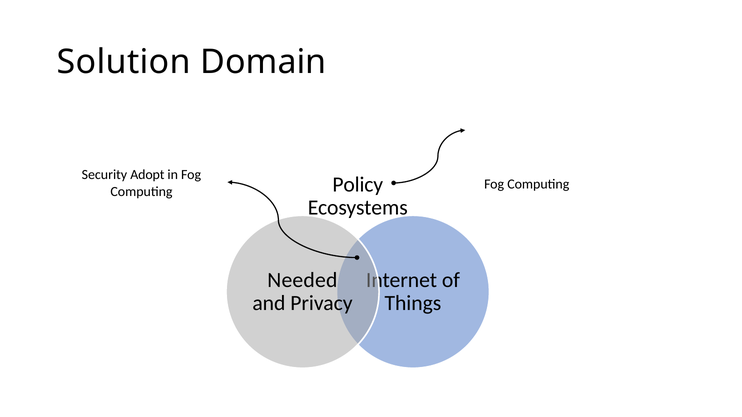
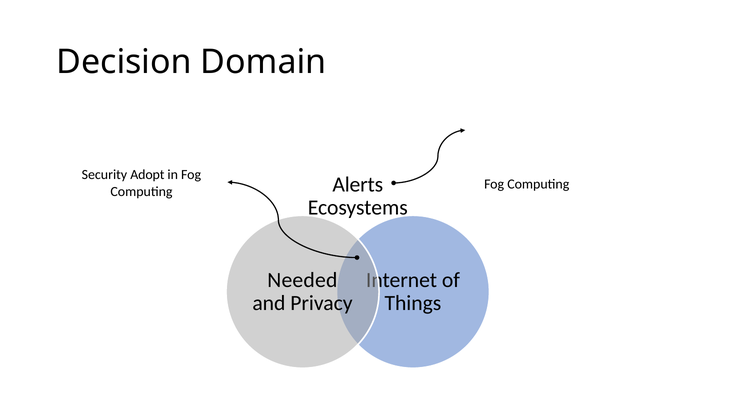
Solution: Solution -> Decision
Policy: Policy -> Alerts
